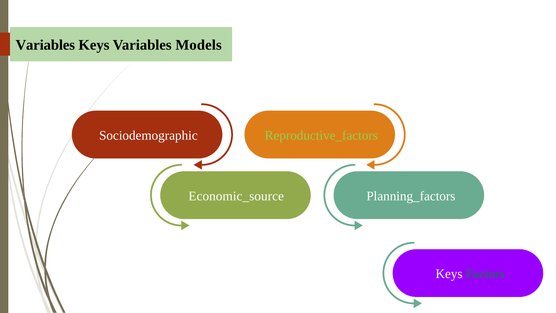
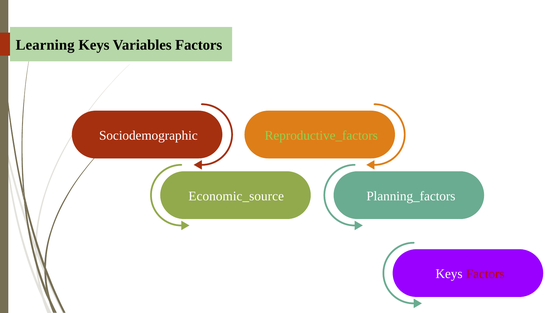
Variables at (45, 45): Variables -> Learning
Variables Models: Models -> Factors
Factors at (485, 274) colour: green -> red
